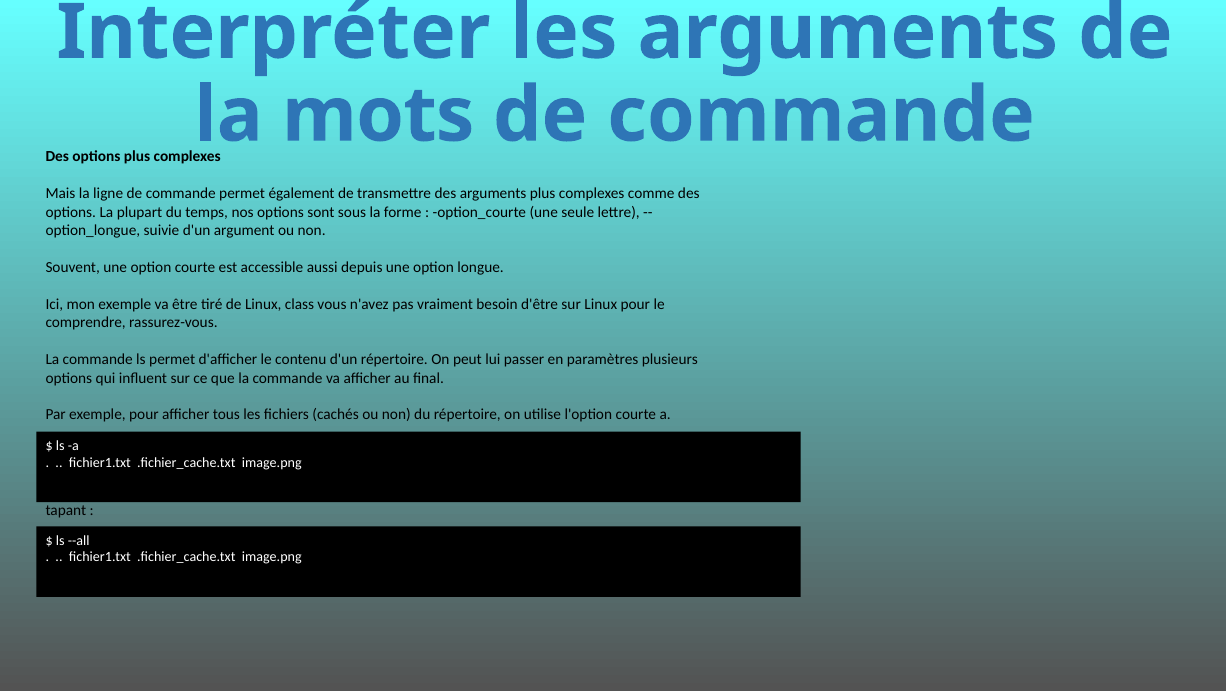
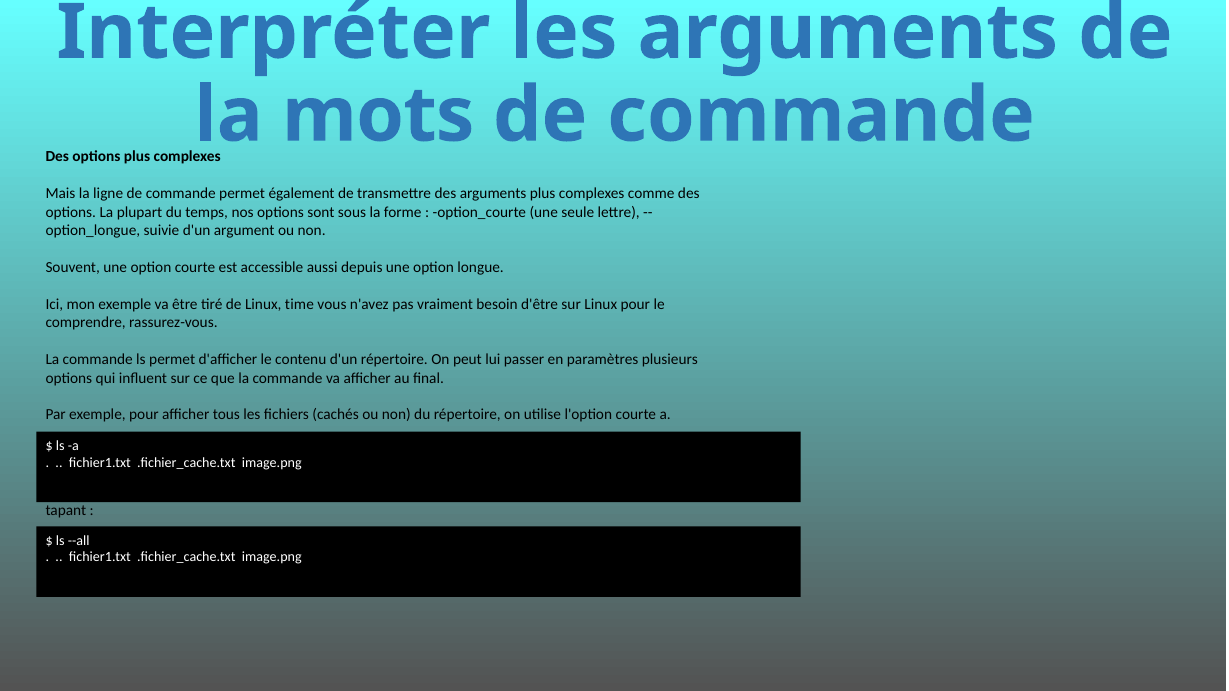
class: class -> time
